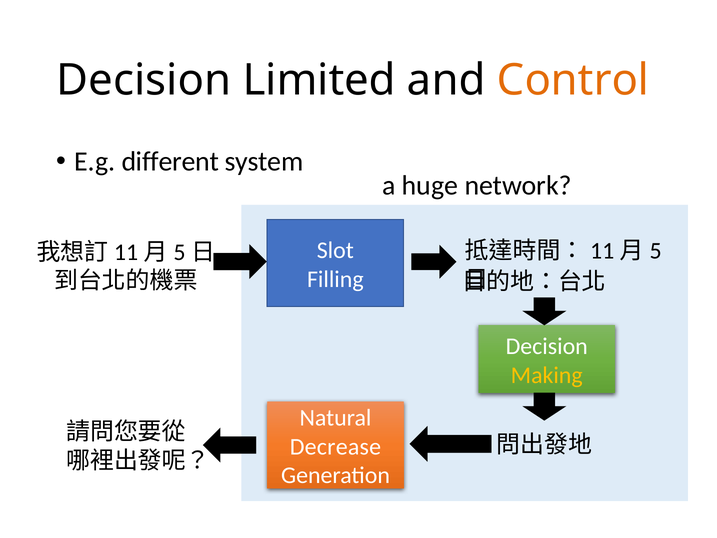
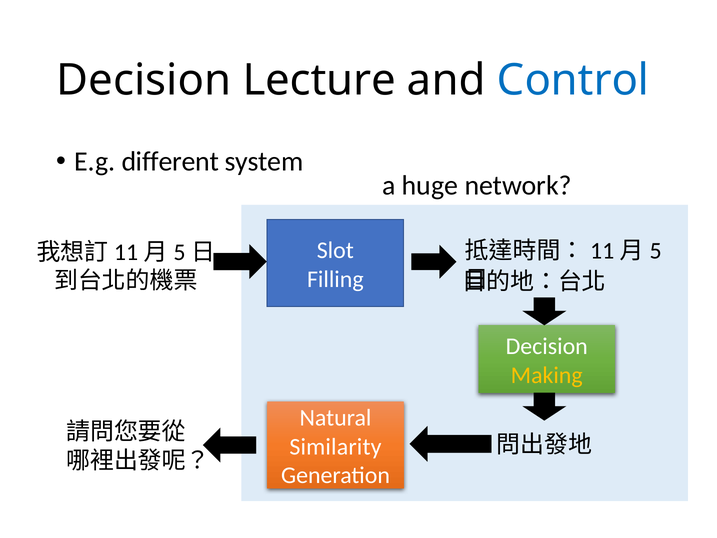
Limited: Limited -> Lecture
Control colour: orange -> blue
Decrease: Decrease -> Similarity
